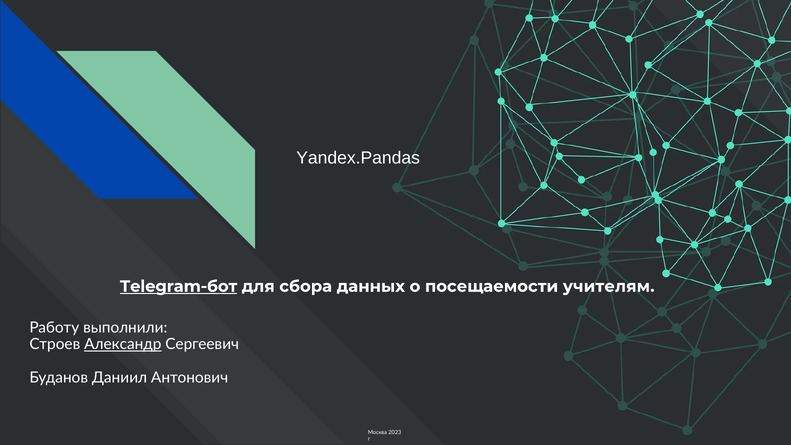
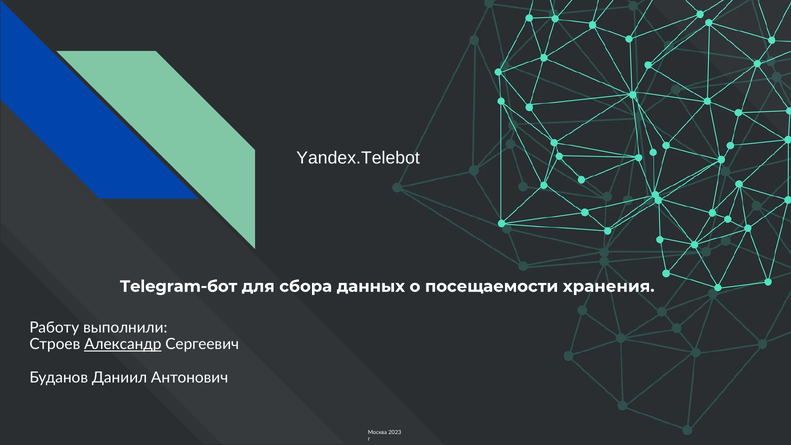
Yandex.Pandas: Yandex.Pandas -> Yandex.Telebot
Telegram-бот underline: present -> none
учителям: учителям -> хранения
